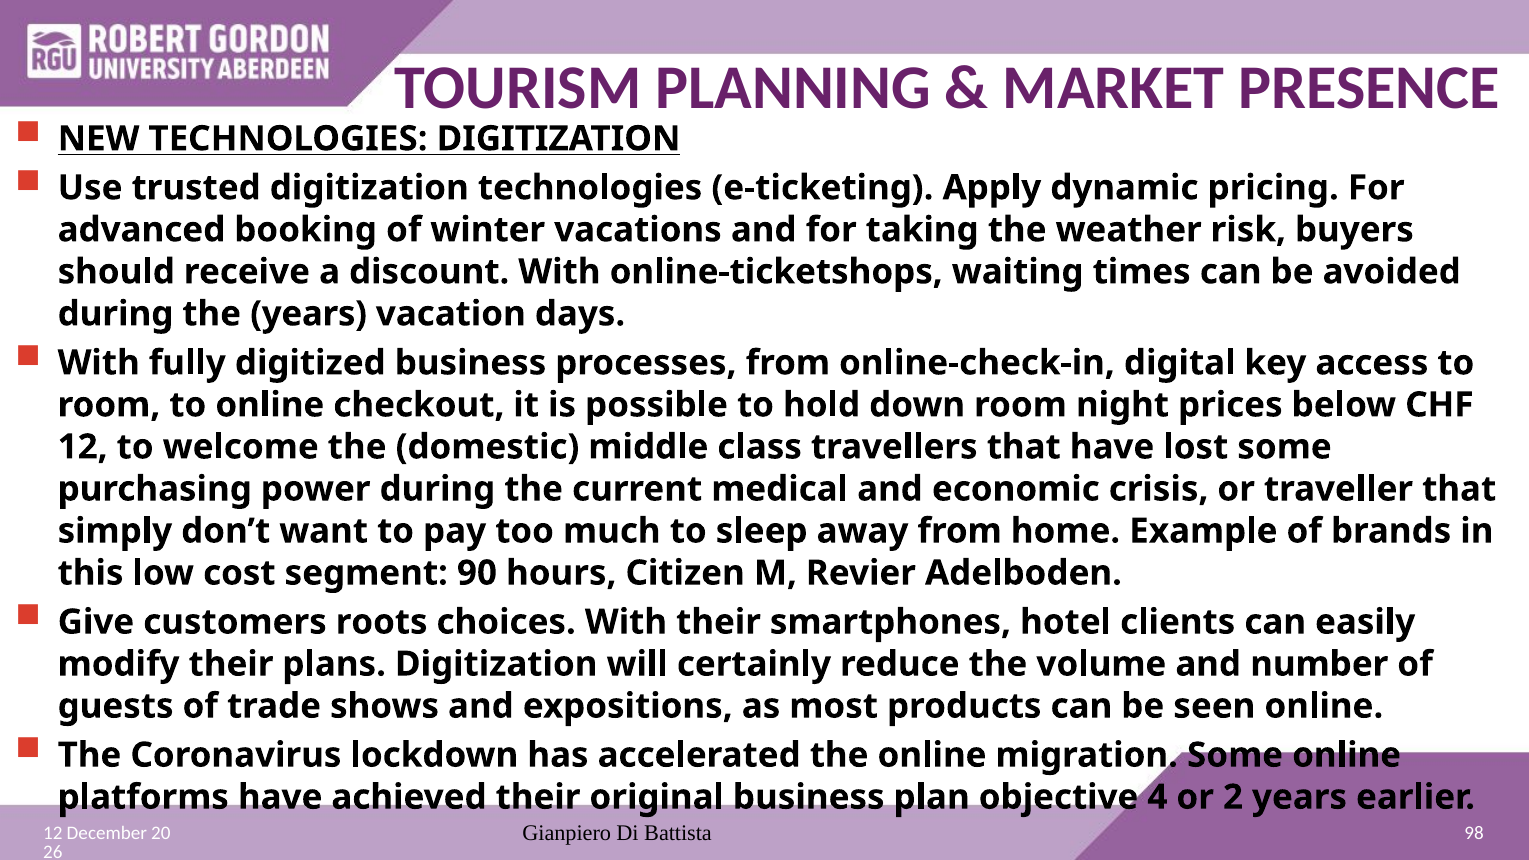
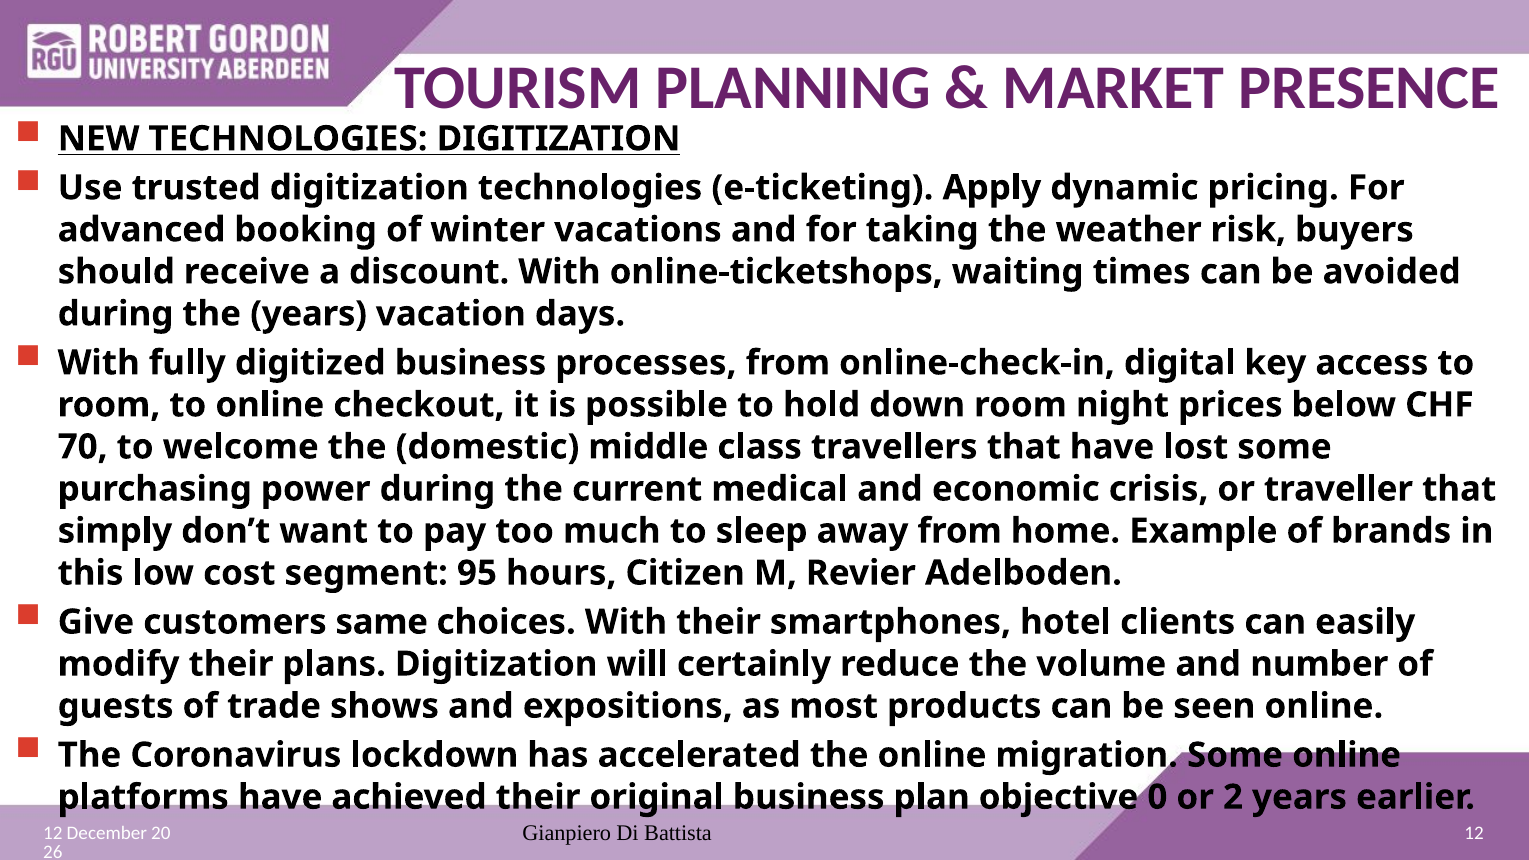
12 at (83, 447): 12 -> 70
90: 90 -> 95
roots: roots -> same
4: 4 -> 0
Battista 98: 98 -> 12
